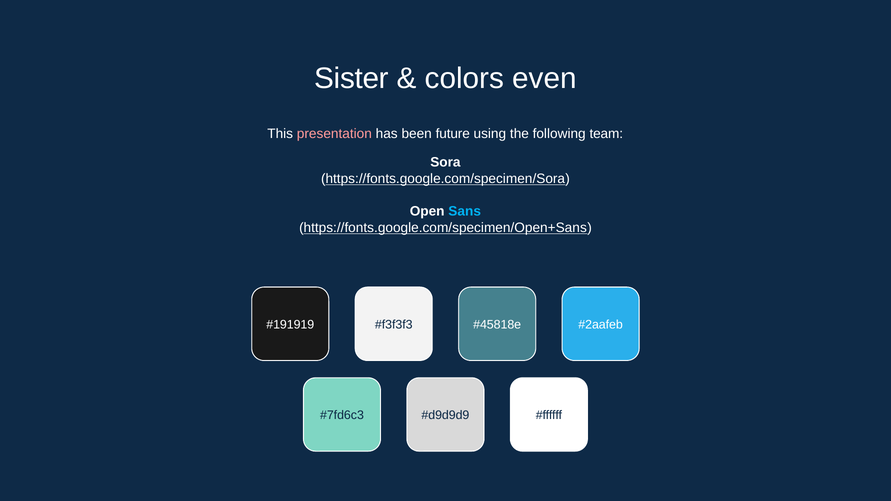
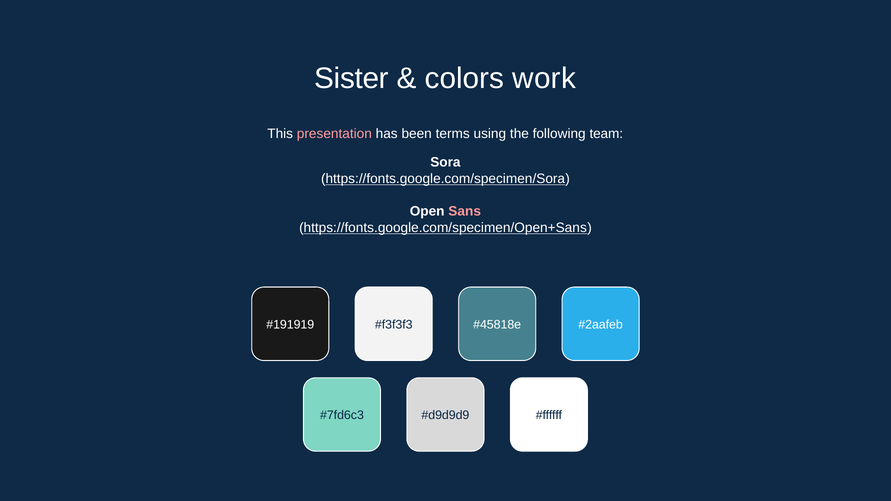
even: even -> work
future: future -> terms
Sans colour: light blue -> pink
